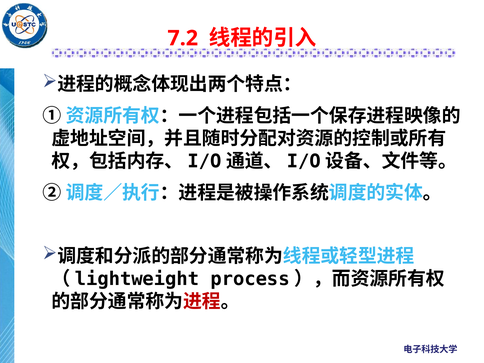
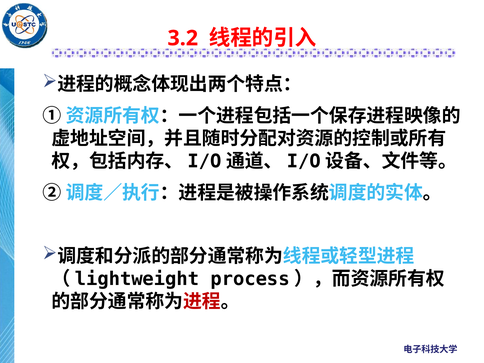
7.2: 7.2 -> 3.2
